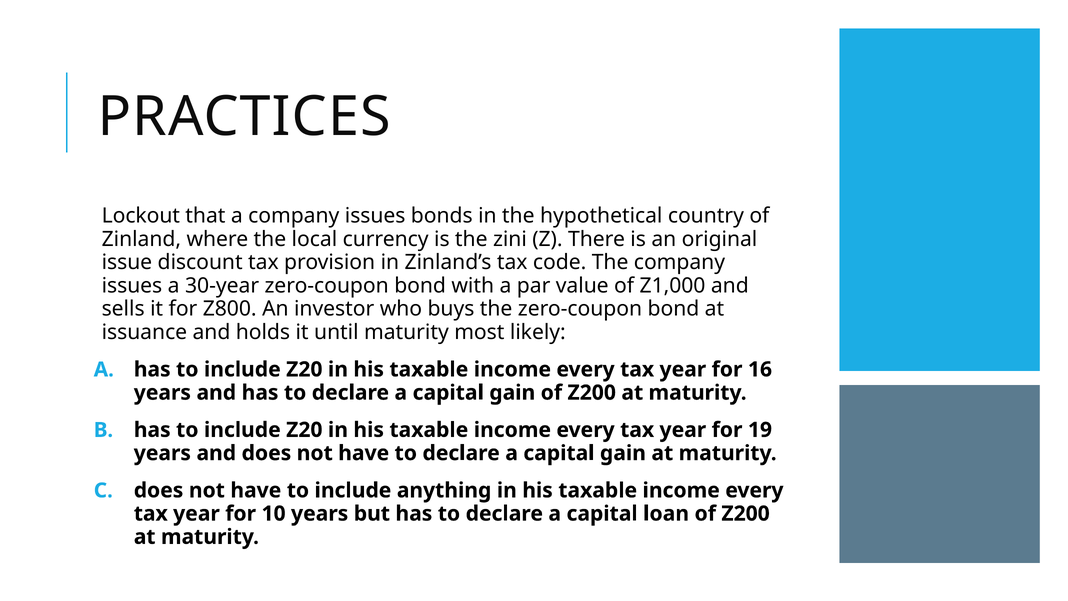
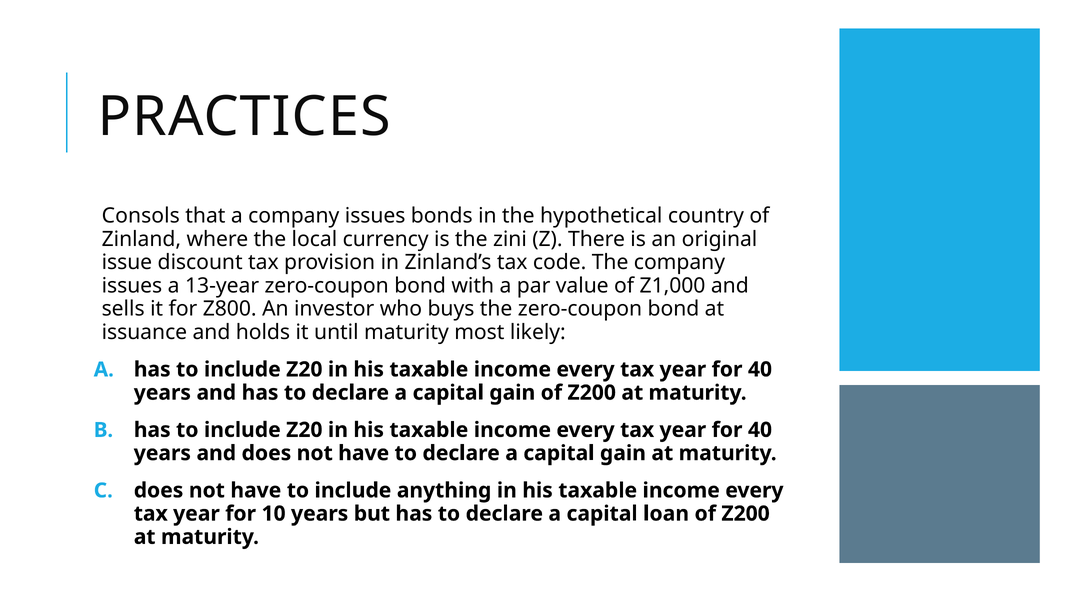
Lockout: Lockout -> Consols
30-year: 30-year -> 13-year
16 at (760, 369): 16 -> 40
19 at (760, 430): 19 -> 40
